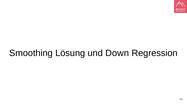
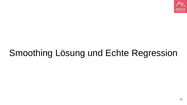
Down: Down -> Echte
